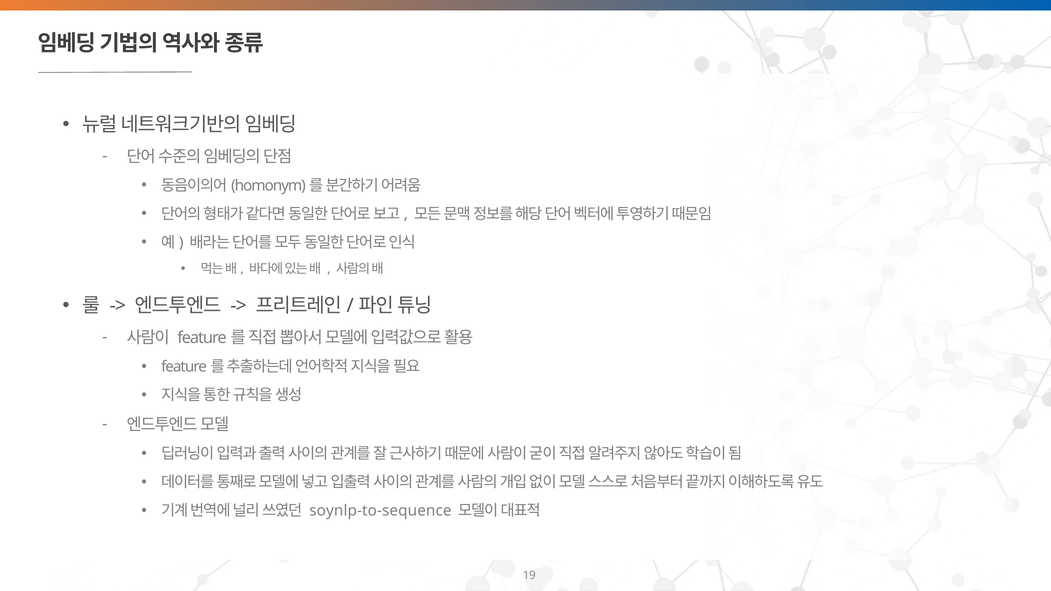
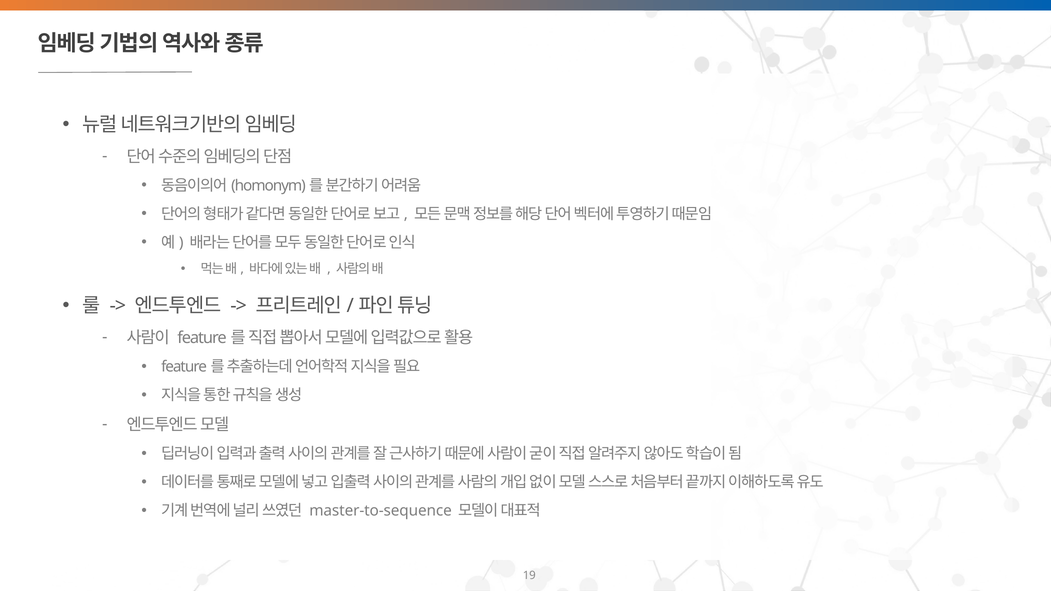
soynlp-to-sequence: soynlp-to-sequence -> master-to-sequence
